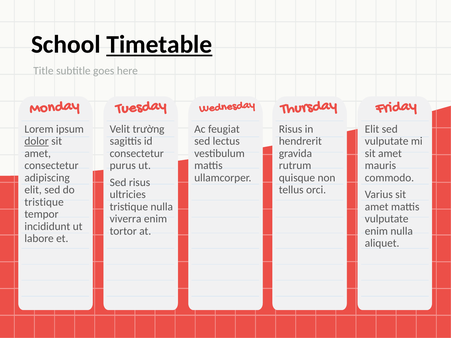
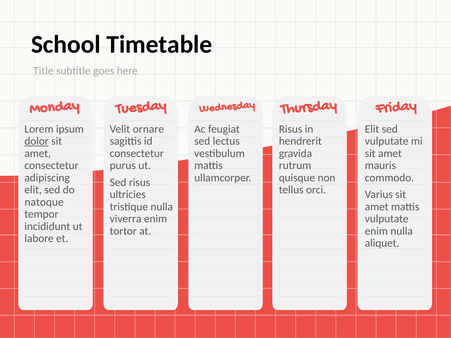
Timetable underline: present -> none
trường: trường -> ornare
tristique at (44, 202): tristique -> natoque
